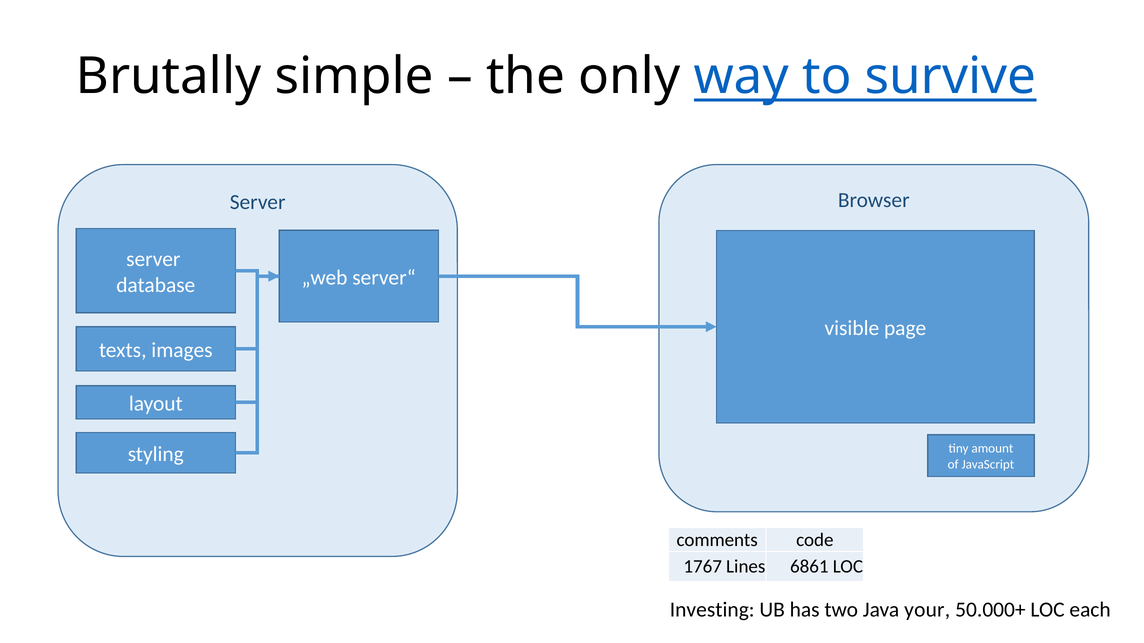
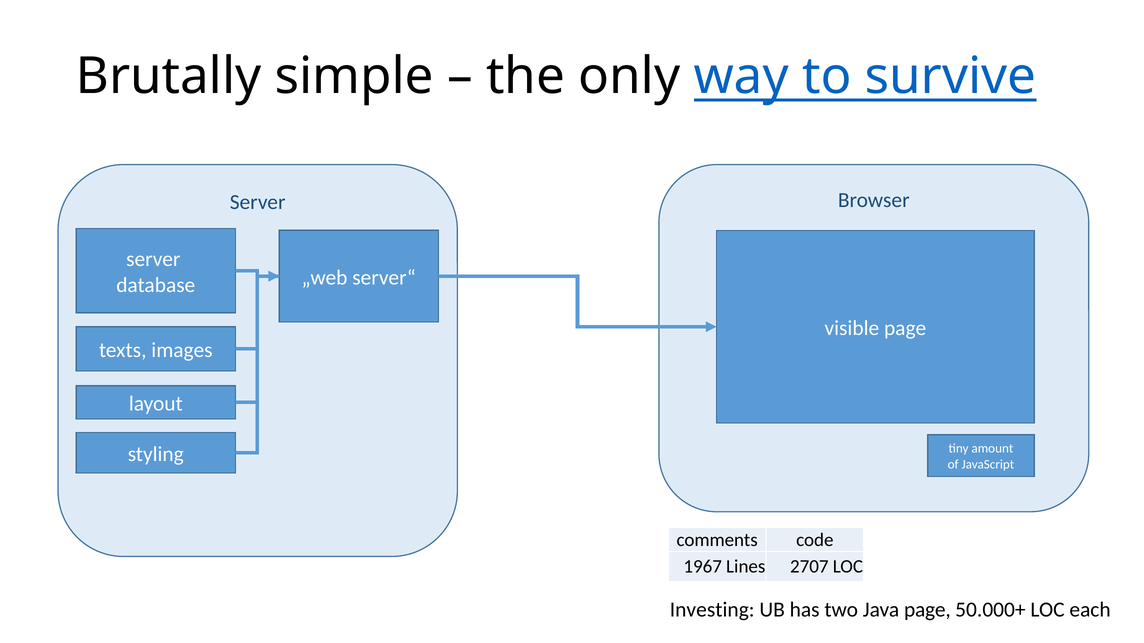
1767: 1767 -> 1967
6861: 6861 -> 2707
Java your: your -> page
